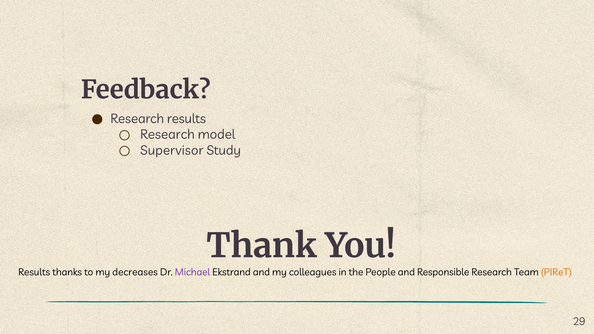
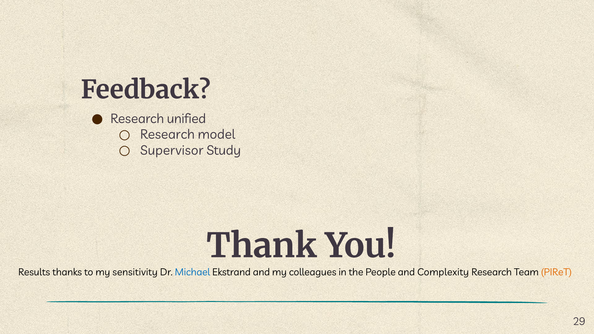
Research results: results -> unified
decreases: decreases -> sensitivity
Michael colour: purple -> blue
Responsible: Responsible -> Complexity
